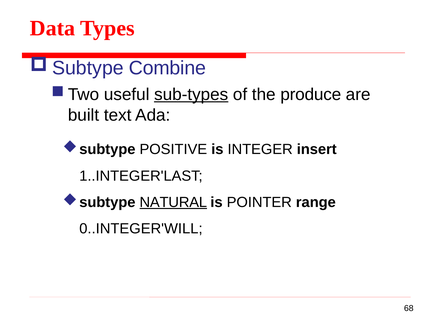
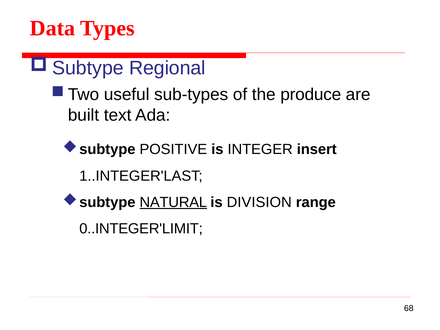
Combine: Combine -> Regional
sub-types underline: present -> none
POINTER: POINTER -> DIVISION
0..INTEGER'WILL: 0..INTEGER'WILL -> 0..INTEGER'LIMIT
